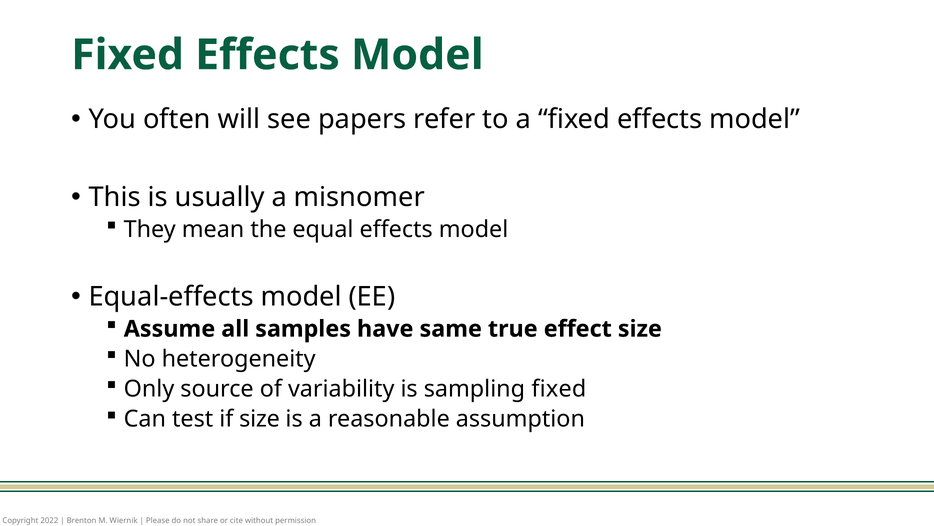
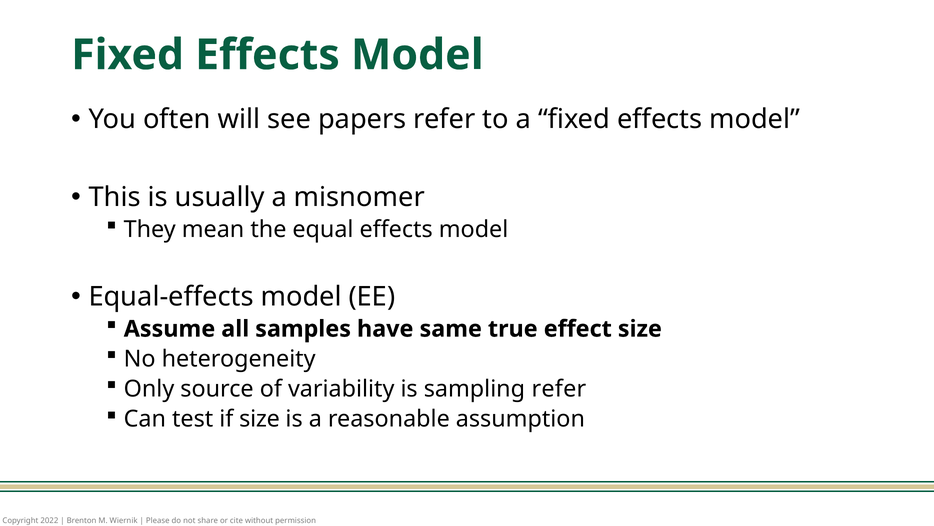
sampling fixed: fixed -> refer
